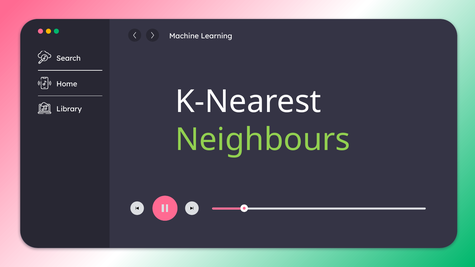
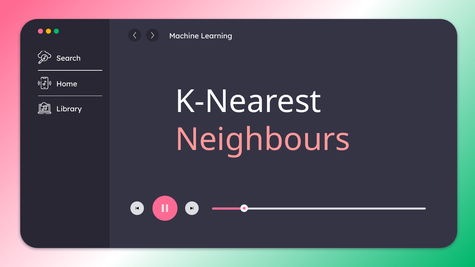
Neighbours colour: light green -> pink
